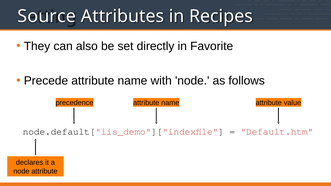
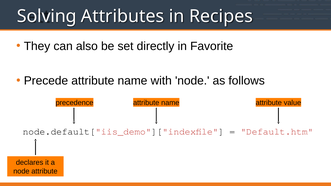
Source: Source -> Solving
